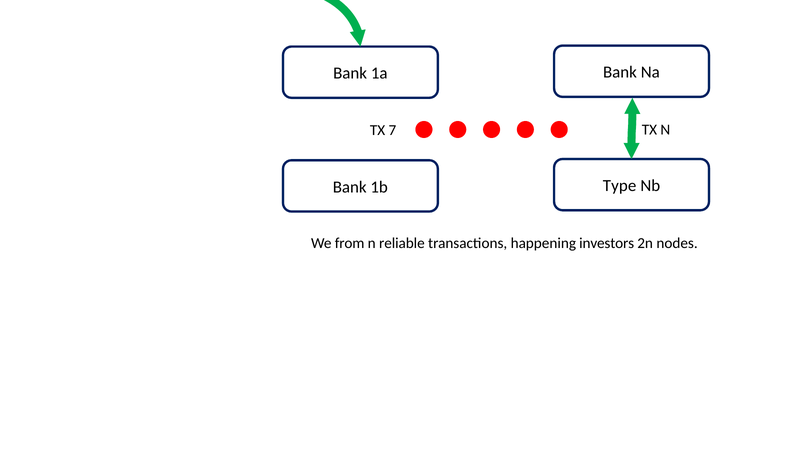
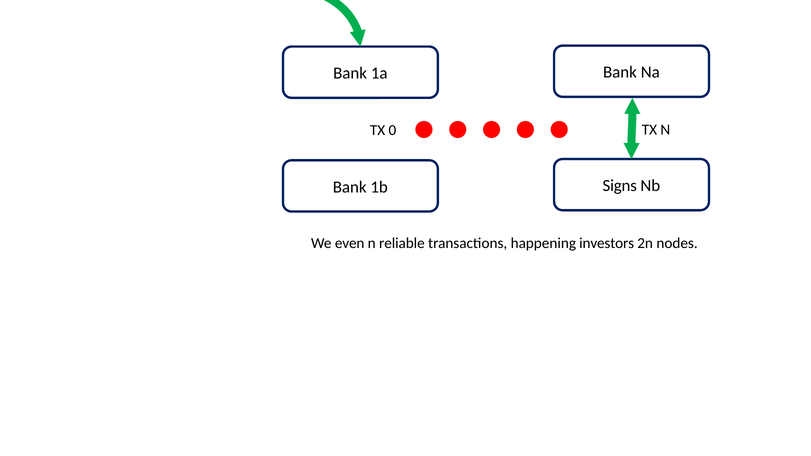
7: 7 -> 0
Type: Type -> Signs
from: from -> even
